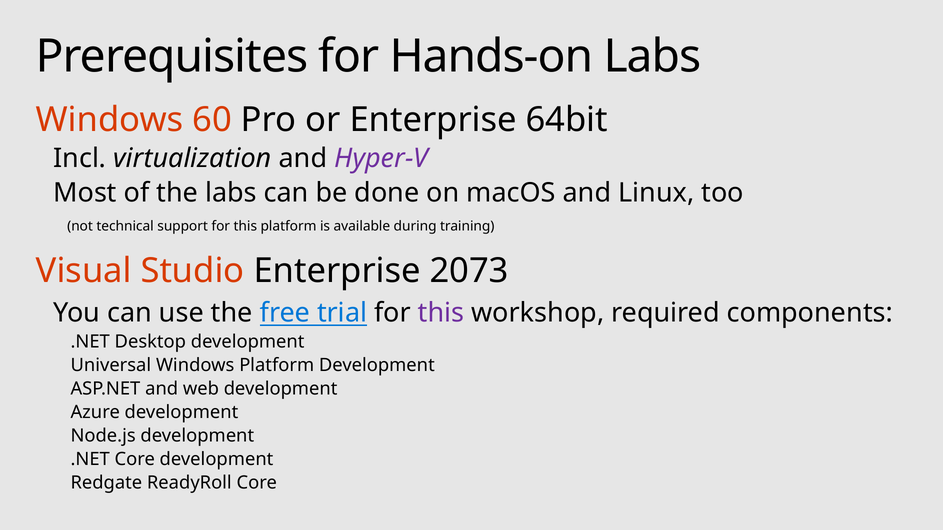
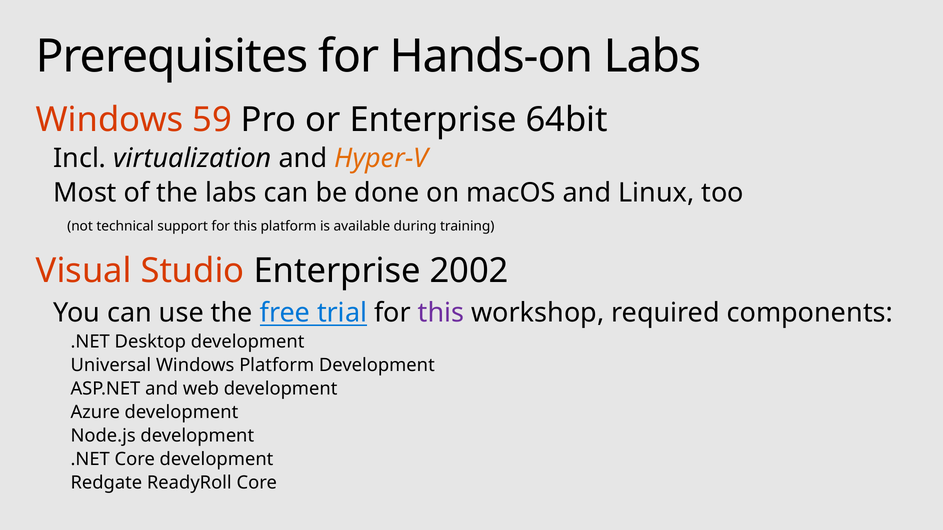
60: 60 -> 59
Hyper-V colour: purple -> orange
2073: 2073 -> 2002
